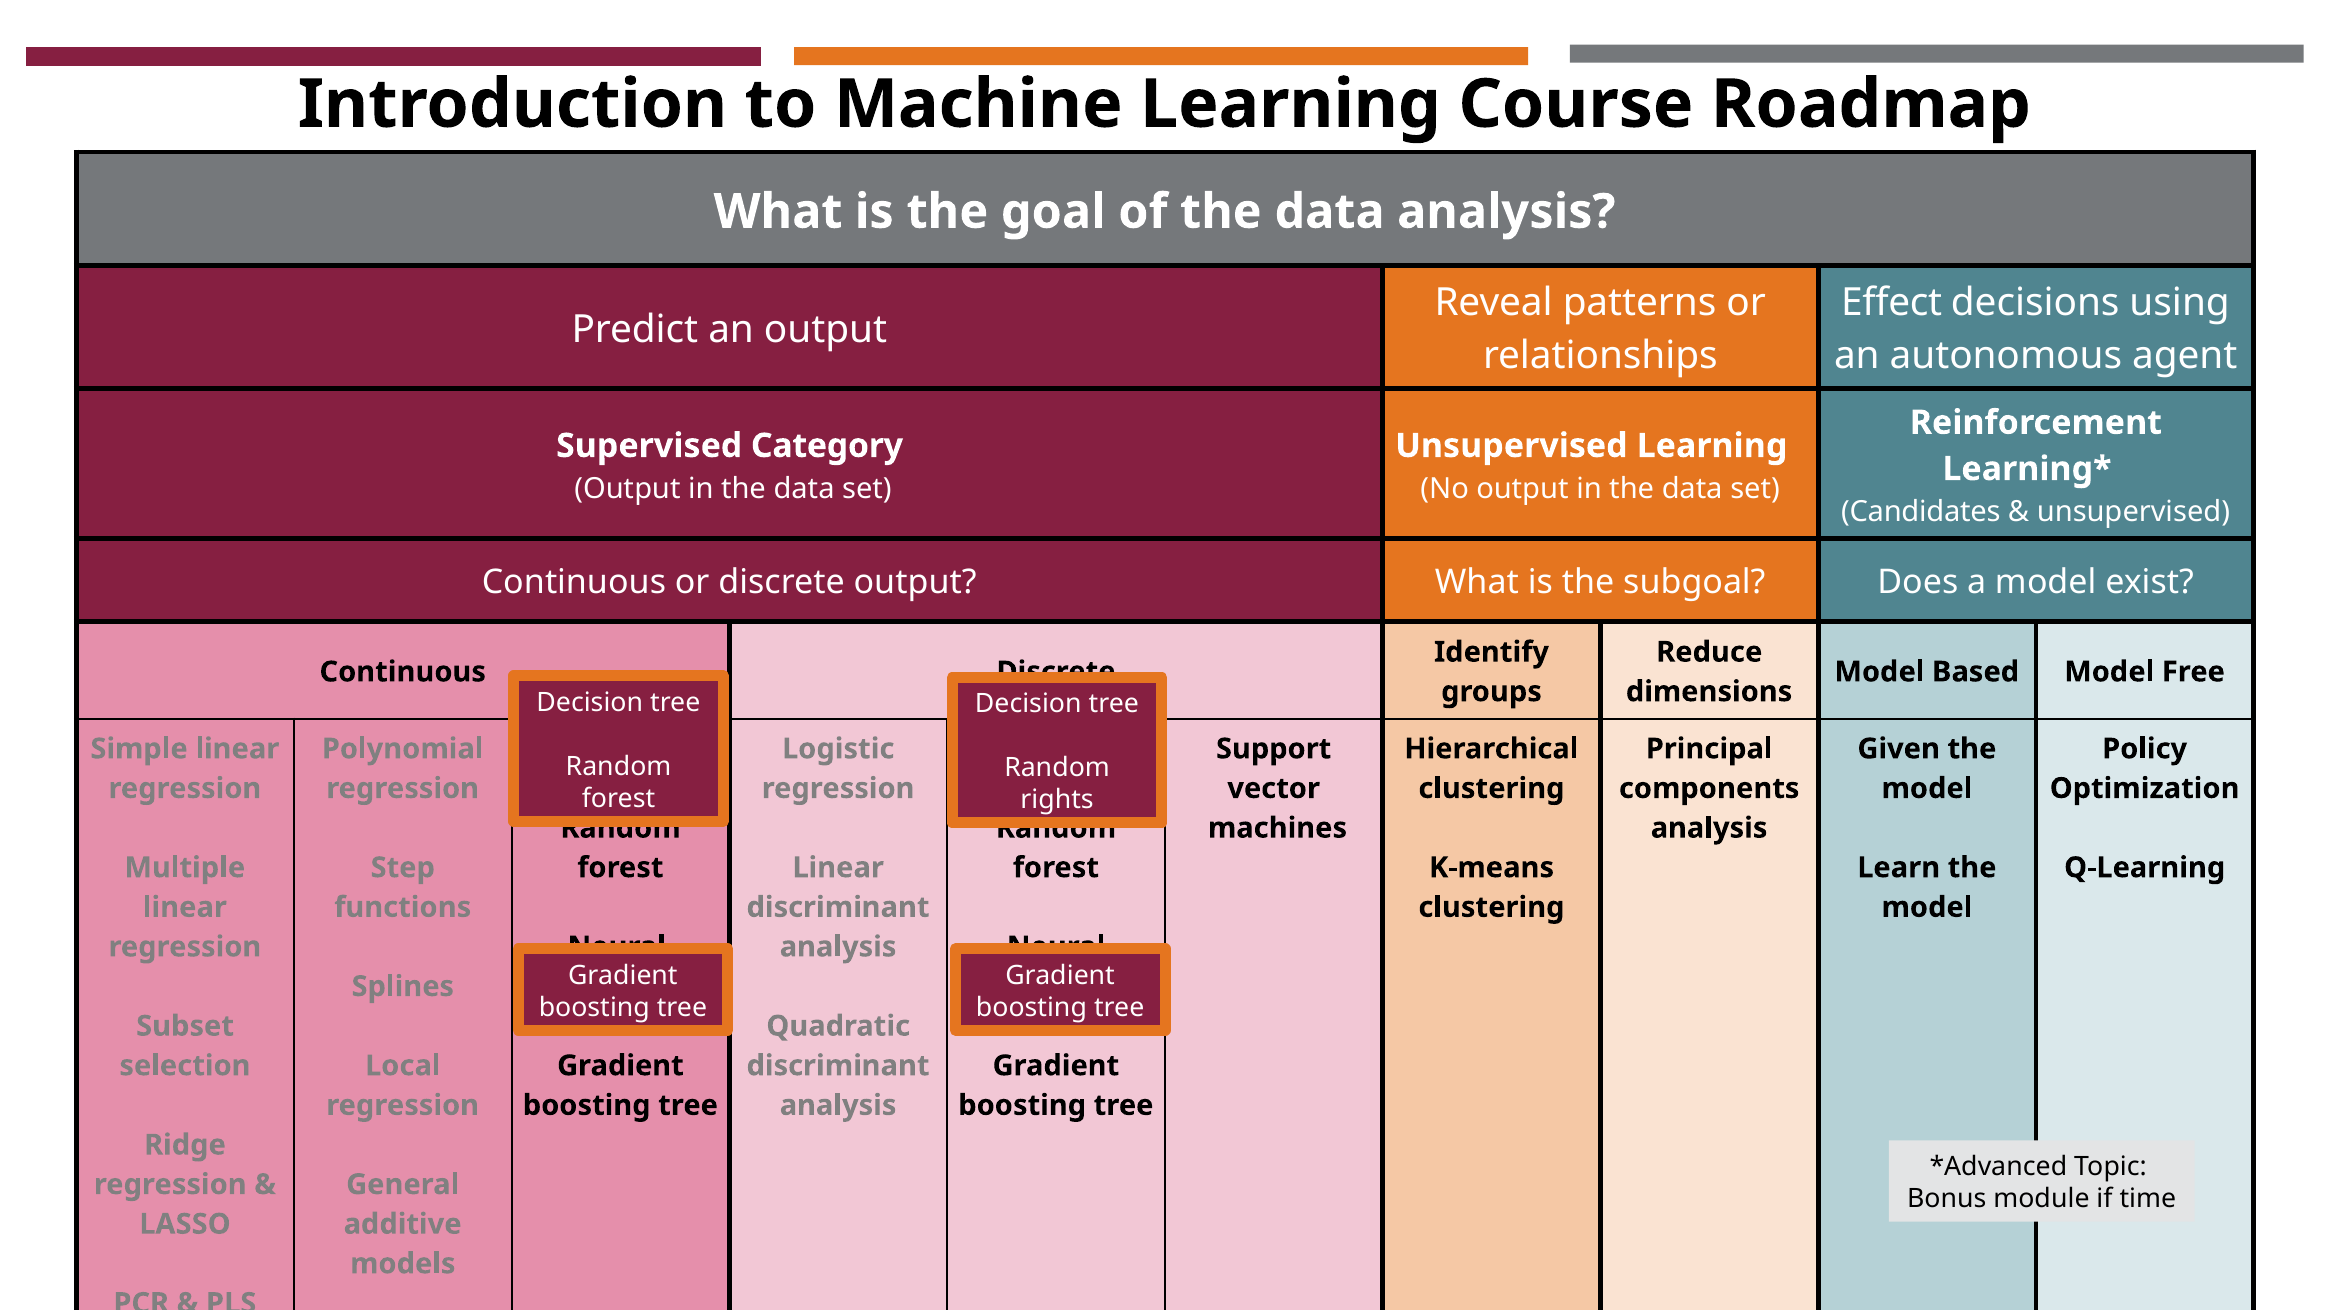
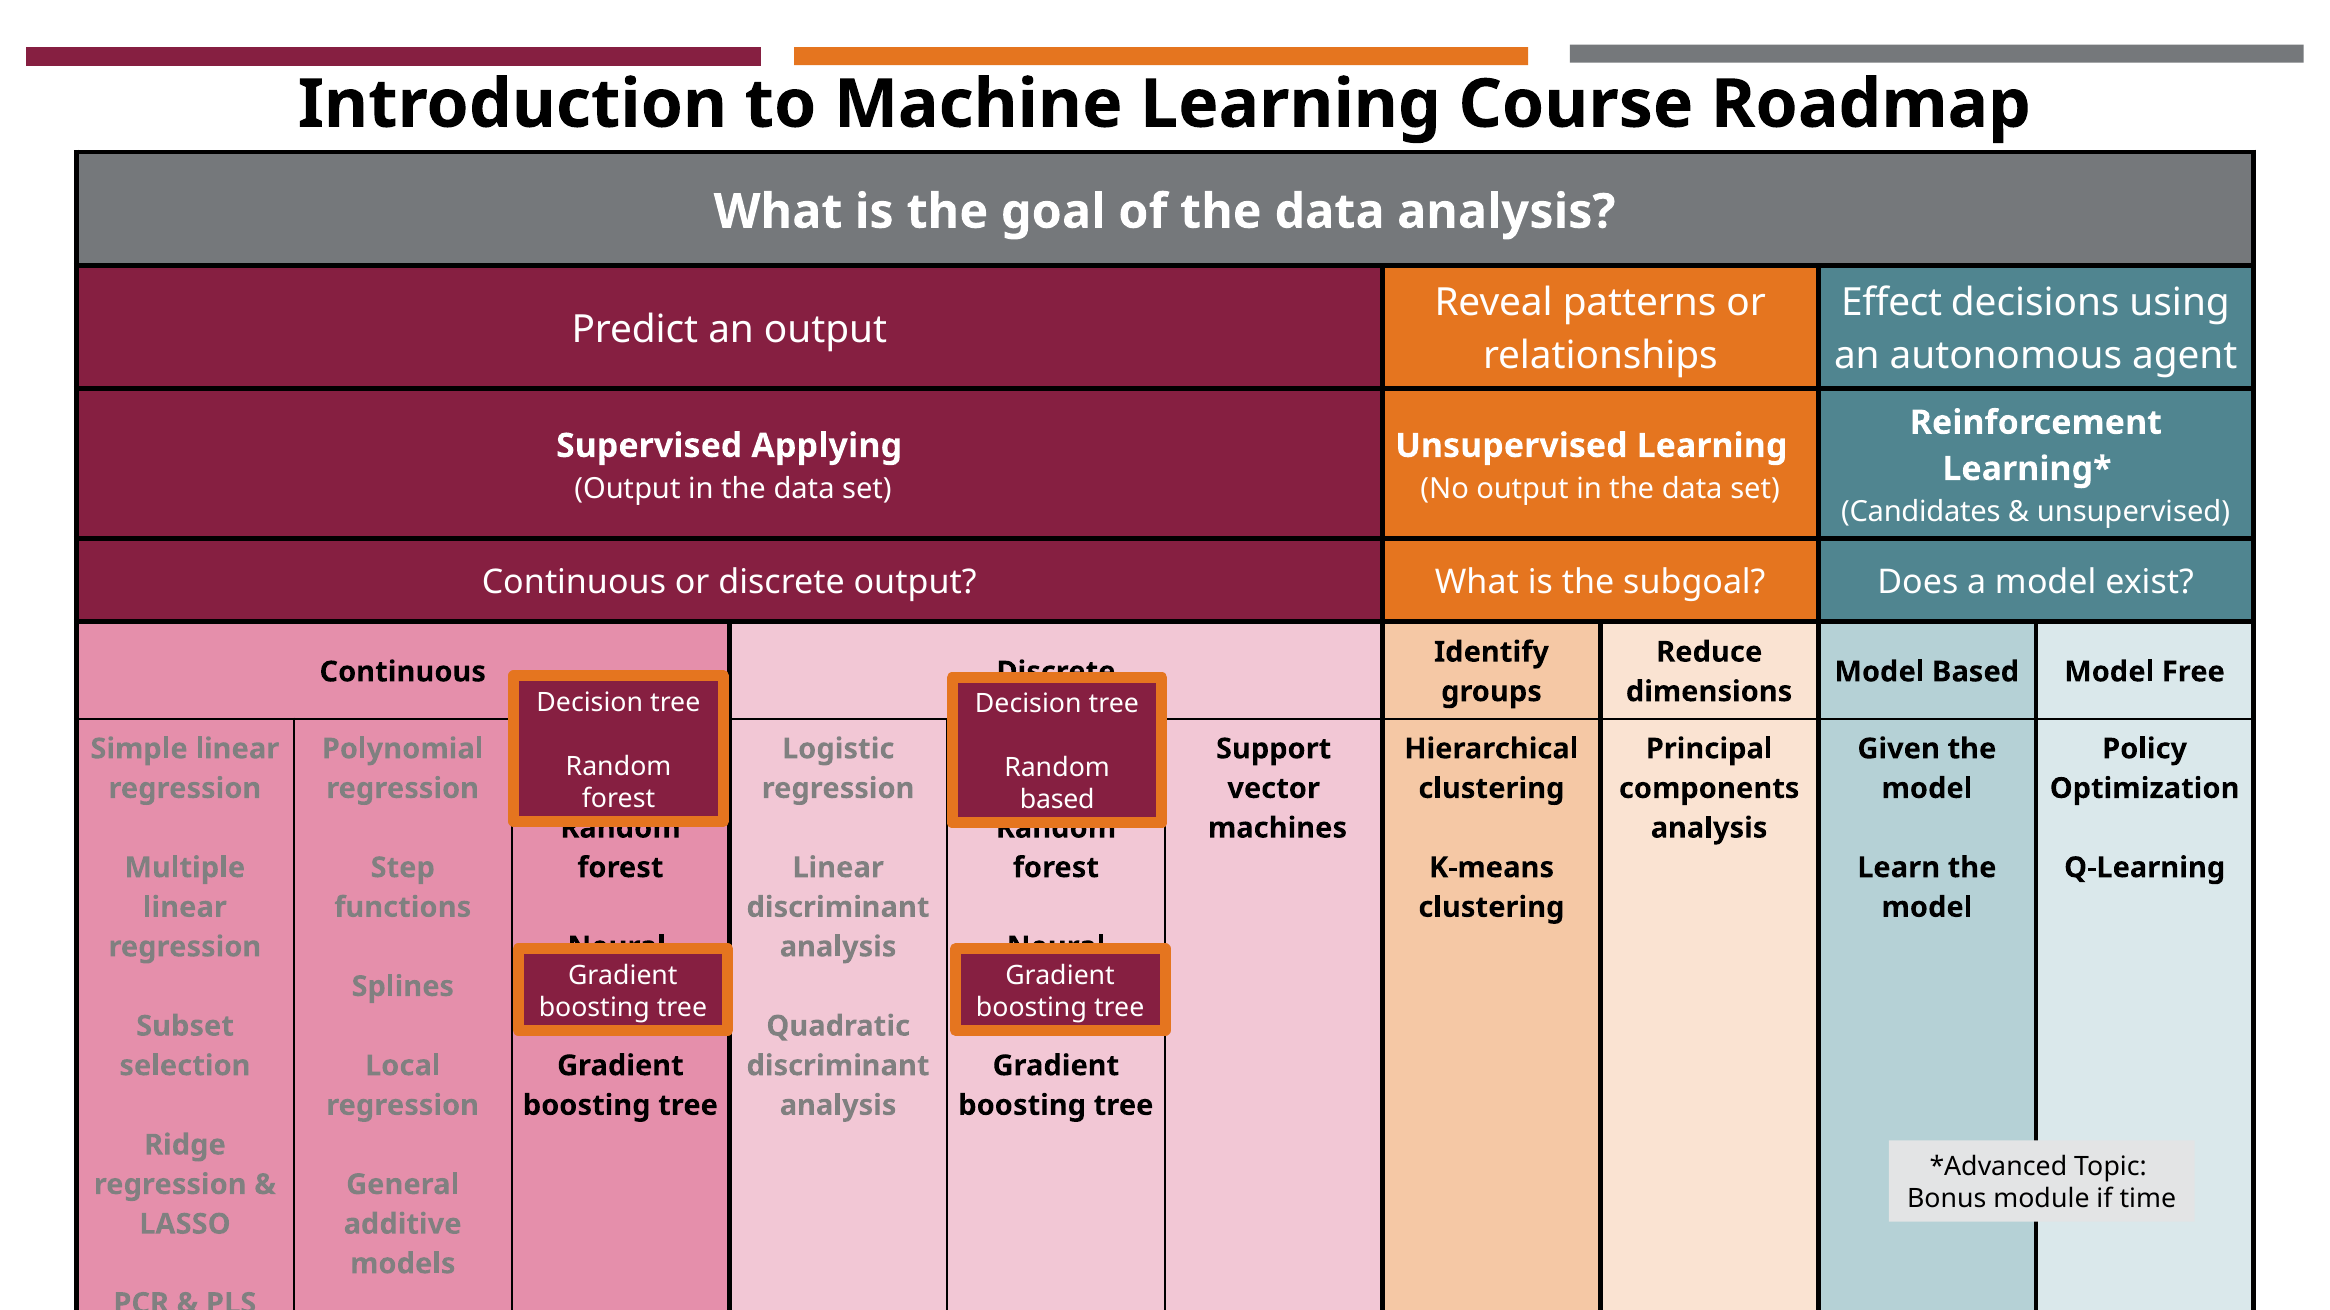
Category: Category -> Applying
rights at (1057, 800): rights -> based
